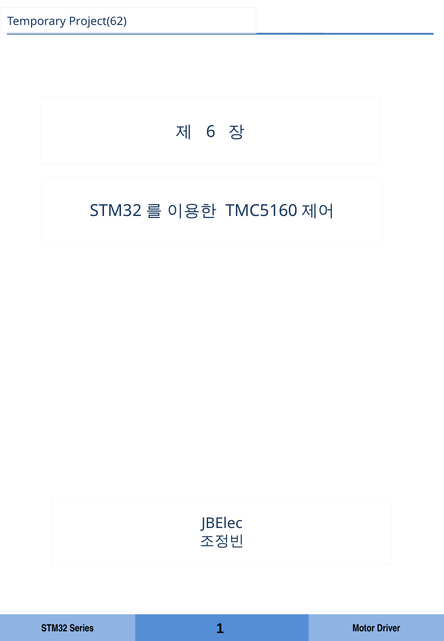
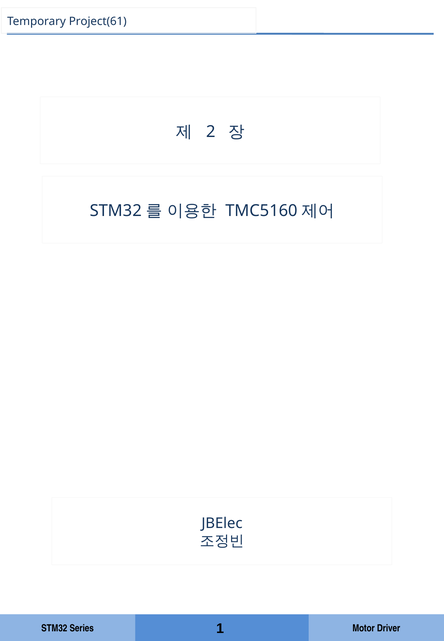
Project(62: Project(62 -> Project(61
6: 6 -> 2
